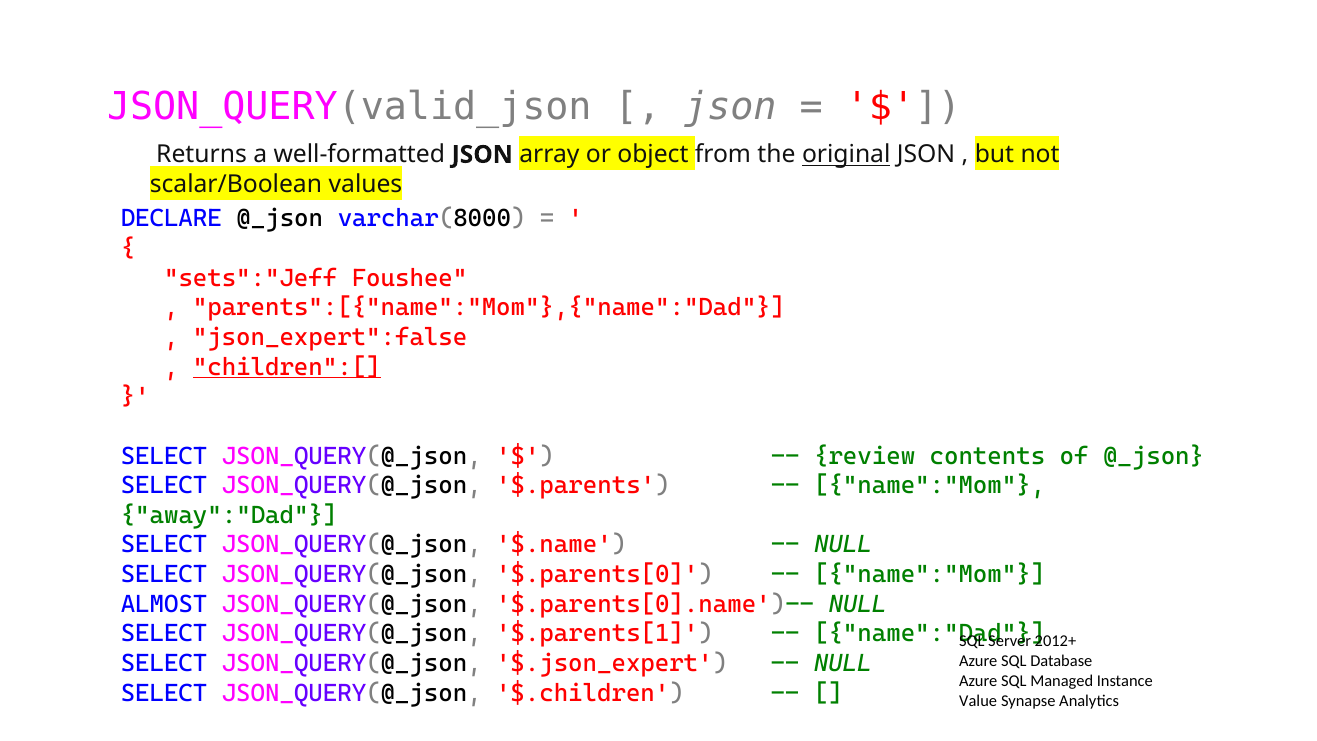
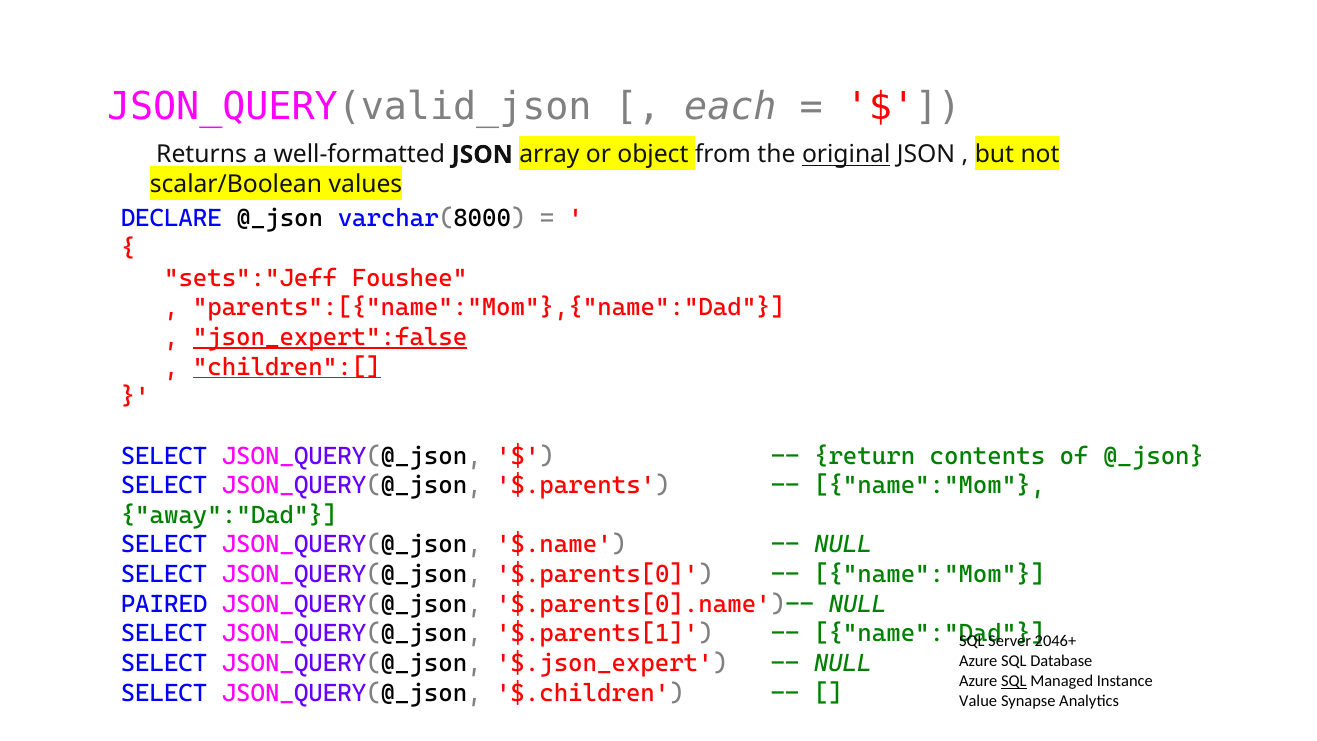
json at (730, 107): json -> each
json_expert":false underline: none -> present
review: review -> return
ALMOST: ALMOST -> PAIRED
2012+: 2012+ -> 2046+
SQL at (1014, 681) underline: none -> present
